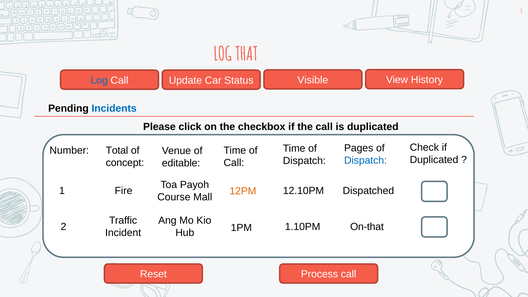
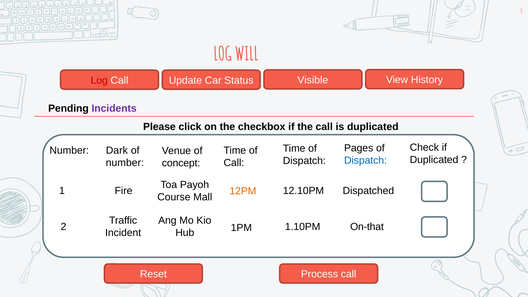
THAT: THAT -> WILL
Log at (99, 80) colour: blue -> red
Incidents colour: blue -> purple
Total: Total -> Dark
concept at (125, 163): concept -> number
editable: editable -> concept
